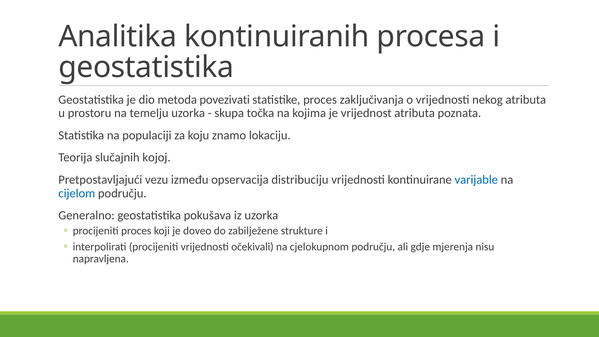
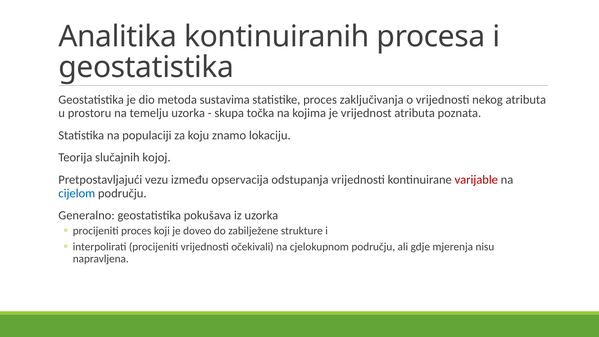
povezivati: povezivati -> sustavima
distribuciju: distribuciju -> odstupanja
varijable colour: blue -> red
